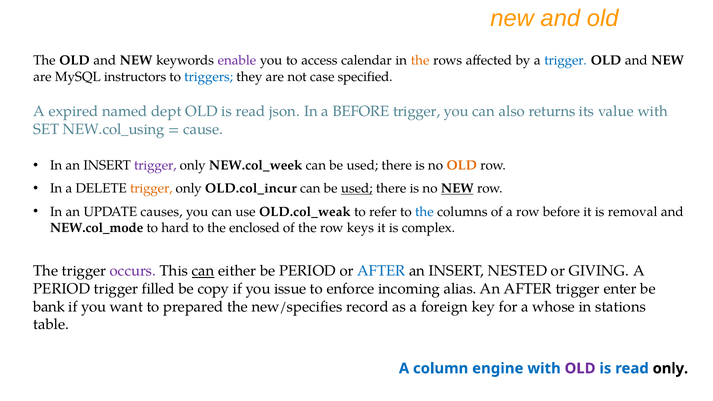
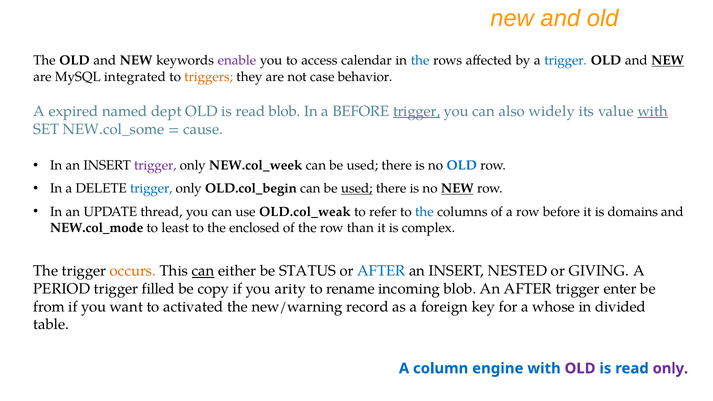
the at (420, 61) colour: orange -> blue
NEW at (668, 61) underline: none -> present
instructors: instructors -> integrated
triggers colour: blue -> orange
specified: specified -> behavior
read json: json -> blob
trigger at (417, 111) underline: none -> present
returns: returns -> widely
with at (653, 111) underline: none -> present
NEW.col_using: NEW.col_using -> NEW.col_some
OLD at (462, 165) colour: orange -> blue
trigger at (151, 189) colour: orange -> blue
OLD.col_incur: OLD.col_incur -> OLD.col_begin
causes: causes -> thread
removal: removal -> domains
hard: hard -> least
keys: keys -> than
occurs colour: purple -> orange
be PERIOD: PERIOD -> STATUS
issue: issue -> arity
enforce: enforce -> rename
incoming alias: alias -> blob
bank: bank -> from
prepared: prepared -> activated
new/specifies: new/specifies -> new/warning
stations: stations -> divided
only at (670, 368) colour: black -> purple
